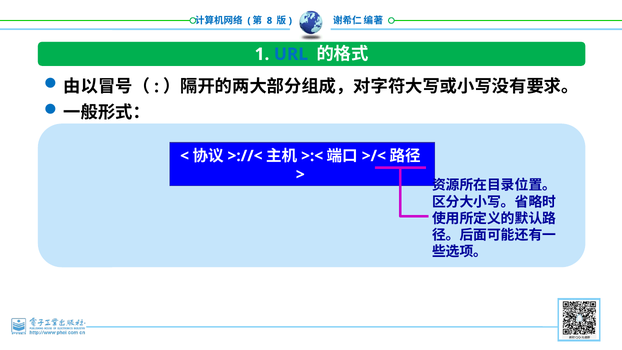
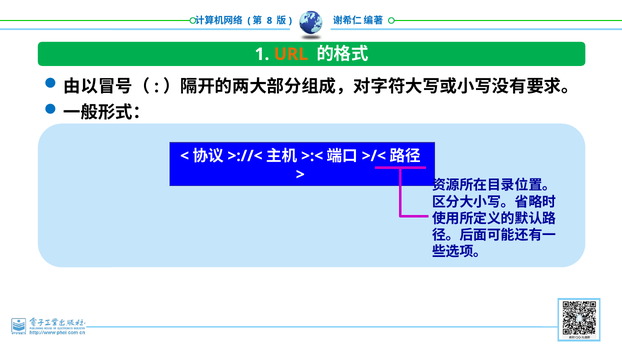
URL colour: blue -> orange
